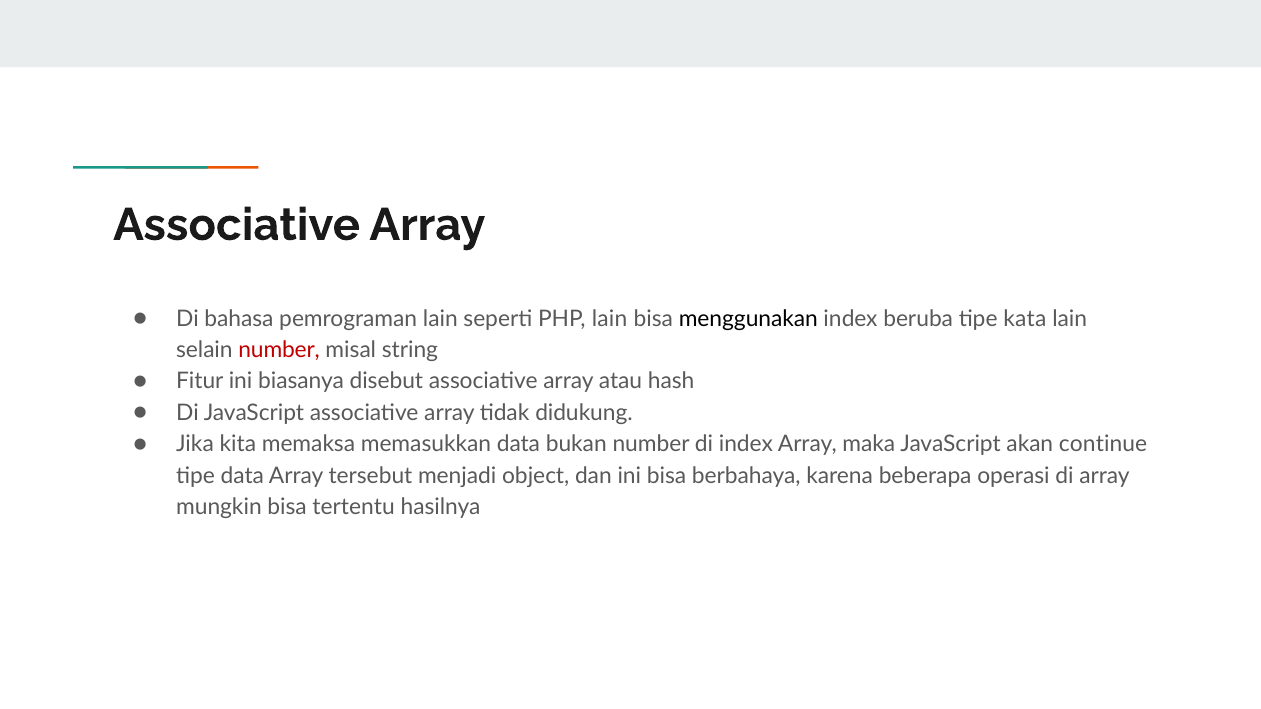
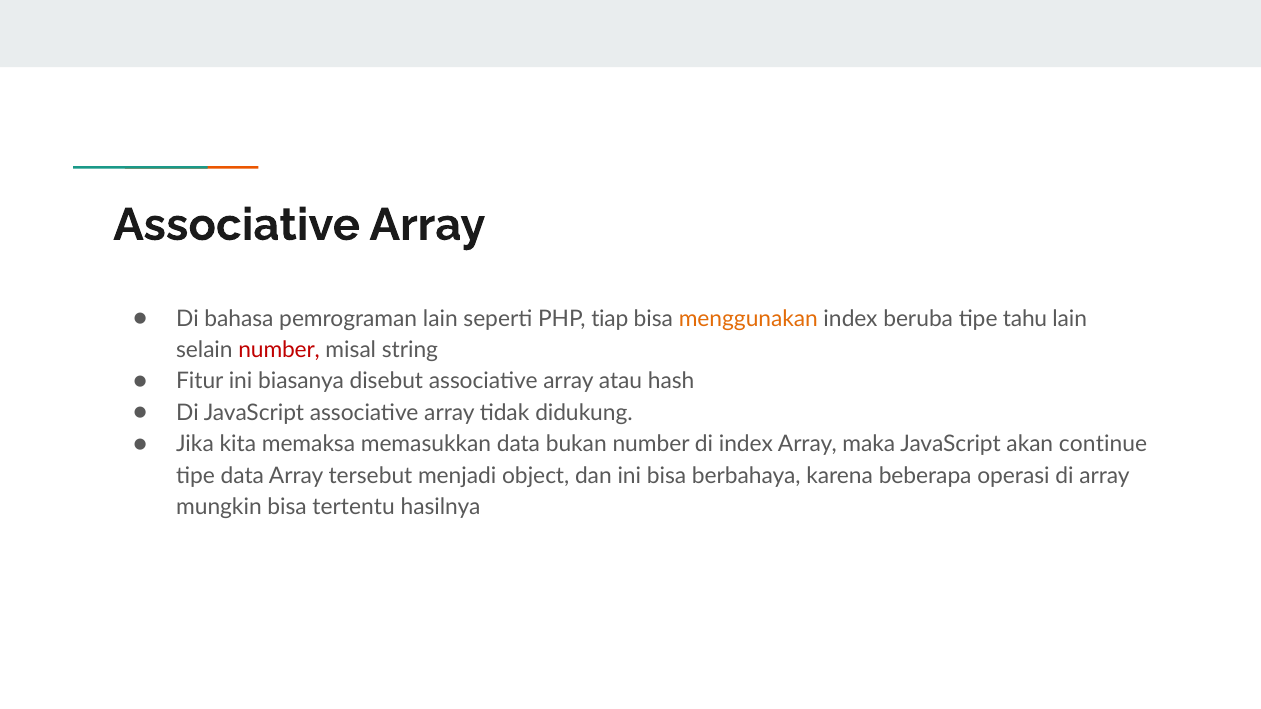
PHP lain: lain -> tiap
menggunakan colour: black -> orange
kata: kata -> tahu
